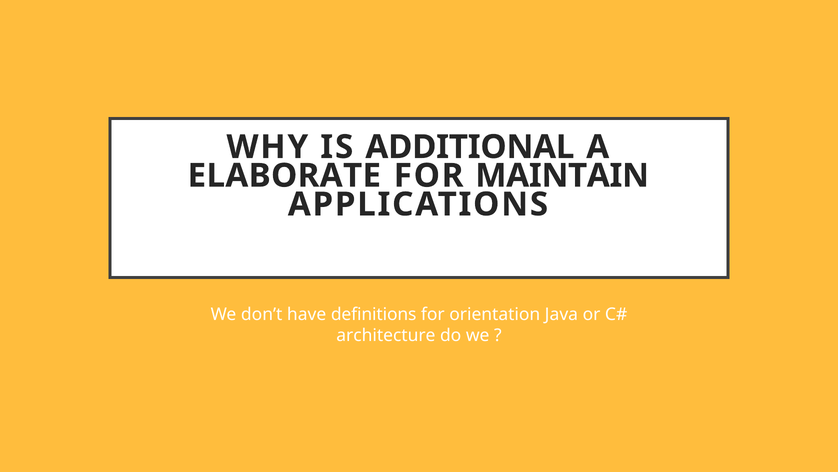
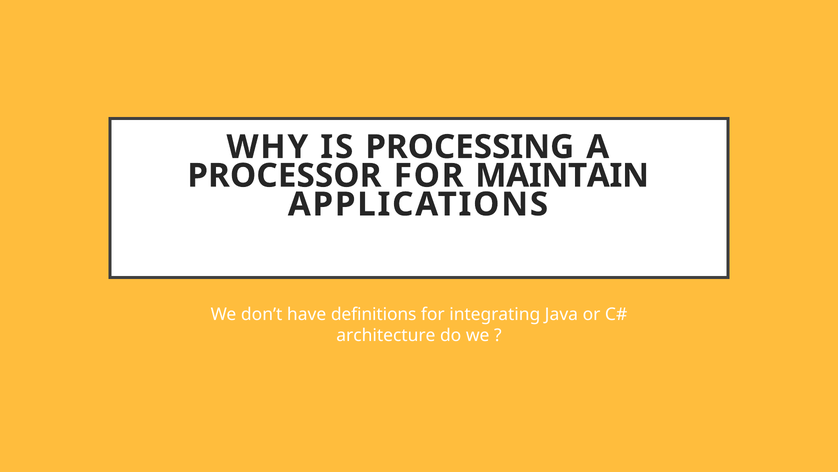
ADDITIONAL: ADDITIONAL -> PROCESSING
ELABORATE: ELABORATE -> PROCESSOR
orientation: orientation -> integrating
